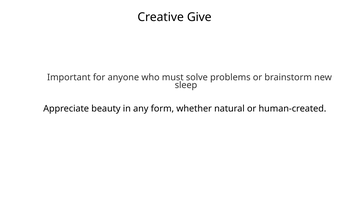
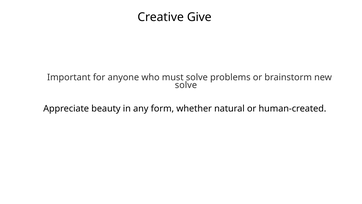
sleep at (186, 85): sleep -> solve
